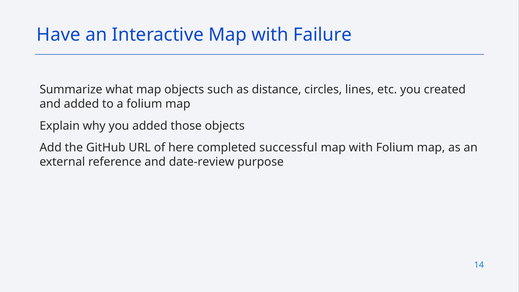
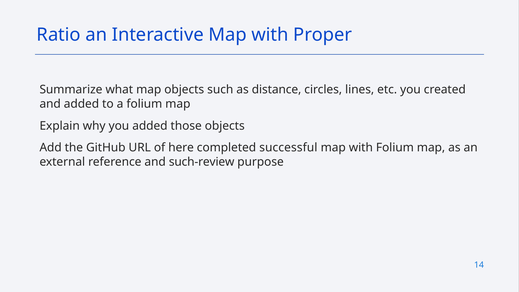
Have: Have -> Ratio
Failure: Failure -> Proper
date-review: date-review -> such-review
